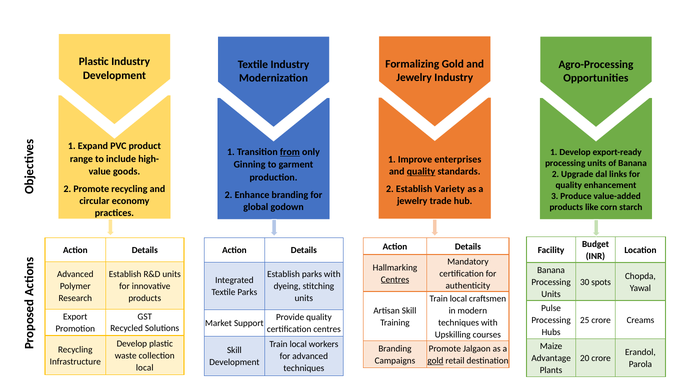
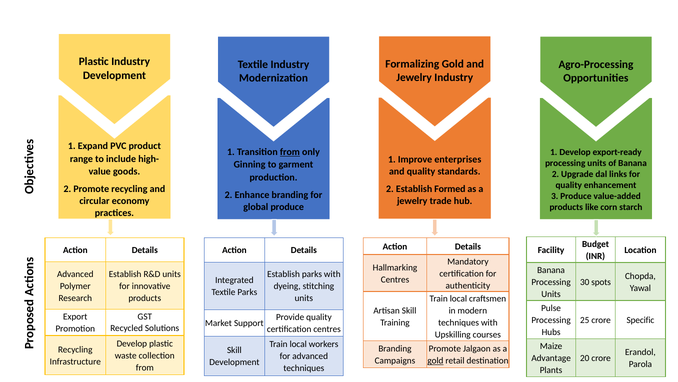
quality at (421, 171) underline: present -> none
Variety: Variety -> Formed
global godown: godown -> produce
Centres at (395, 279) underline: present -> none
Creams: Creams -> Specific
local at (145, 367): local -> from
